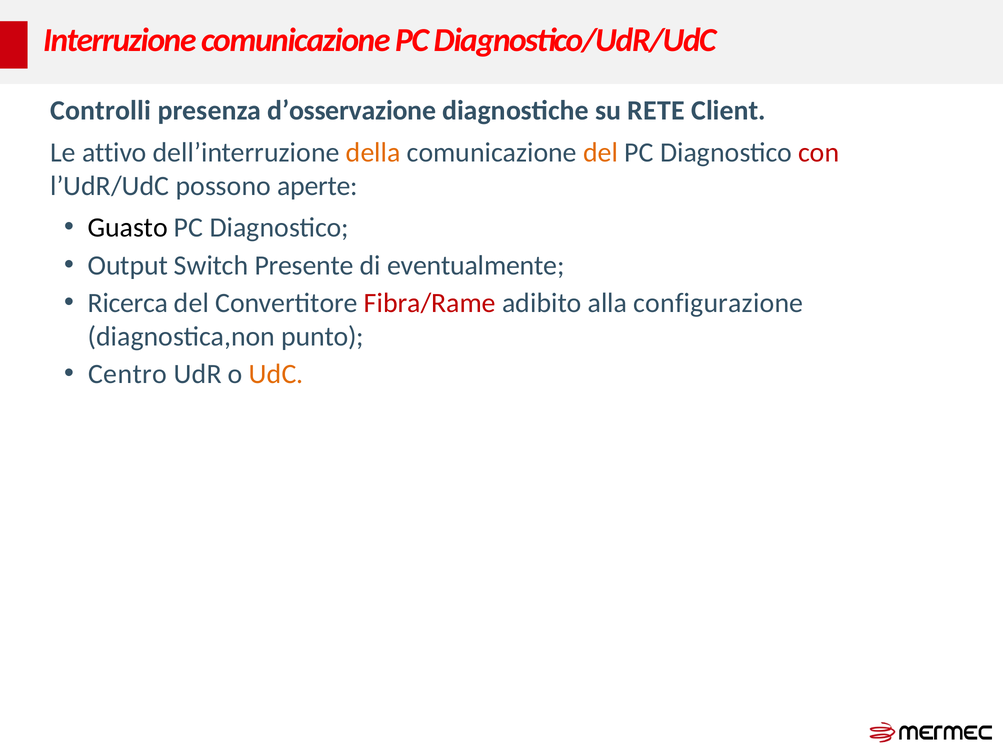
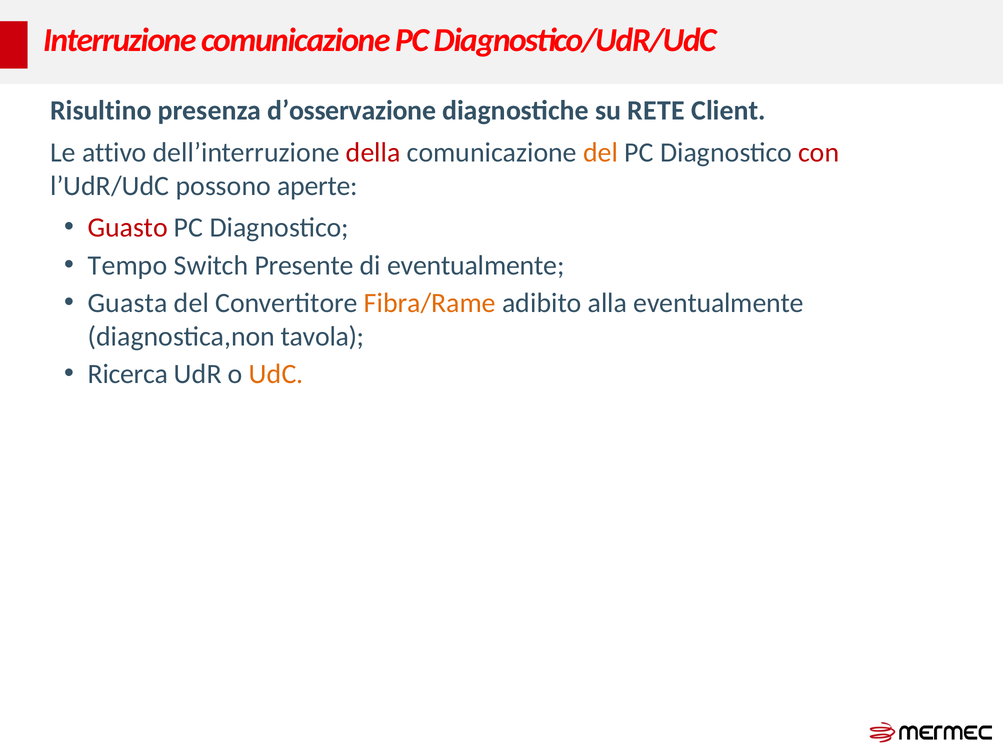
Controlli: Controlli -> Risultino
della colour: orange -> red
Guasto colour: black -> red
Output: Output -> Tempo
Ricerca: Ricerca -> Guasta
Fibra/Rame colour: red -> orange
alla configurazione: configurazione -> eventualmente
punto: punto -> tavola
Centro: Centro -> Ricerca
